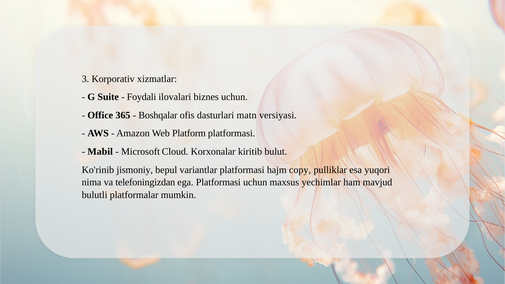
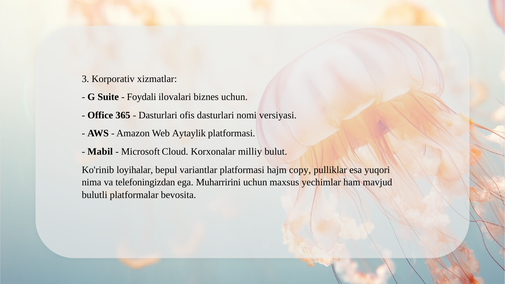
Boshqalar at (158, 115): Boshqalar -> Dasturlari
matn: matn -> nomi
Platform: Platform -> Aytaylik
kiritib: kiritib -> milliy
jismoniy: jismoniy -> loyihalar
ega Platformasi: Platformasi -> Muharririni
mumkin: mumkin -> bevosita
